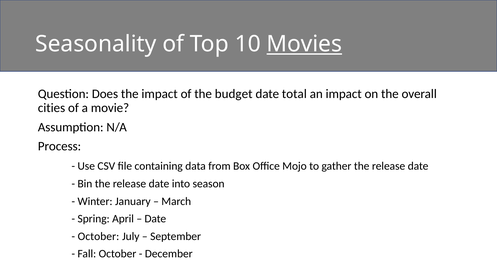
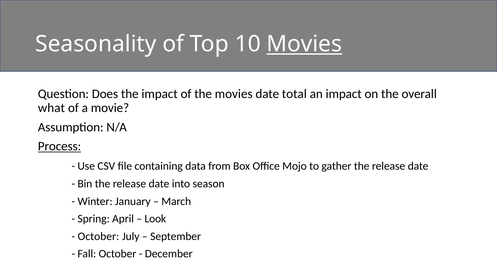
the budget: budget -> movies
cities: cities -> what
Process underline: none -> present
Date at (155, 219): Date -> Look
